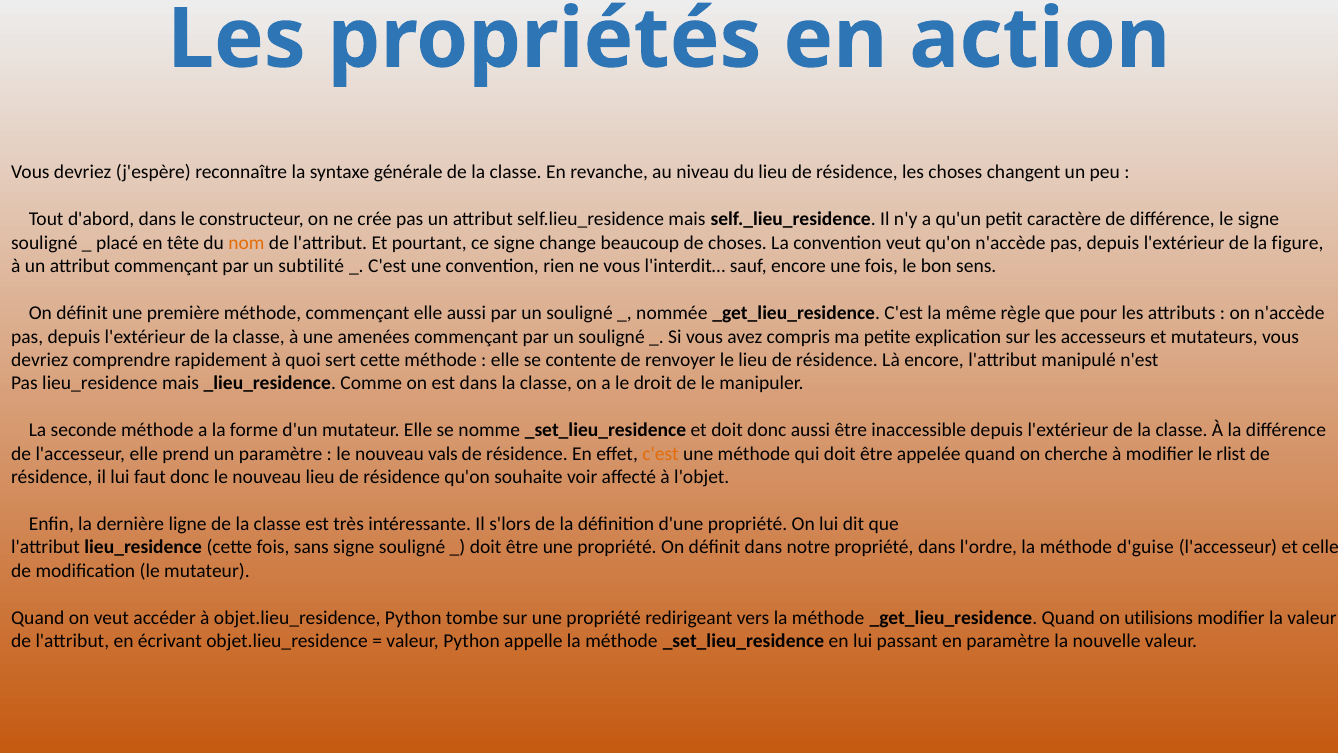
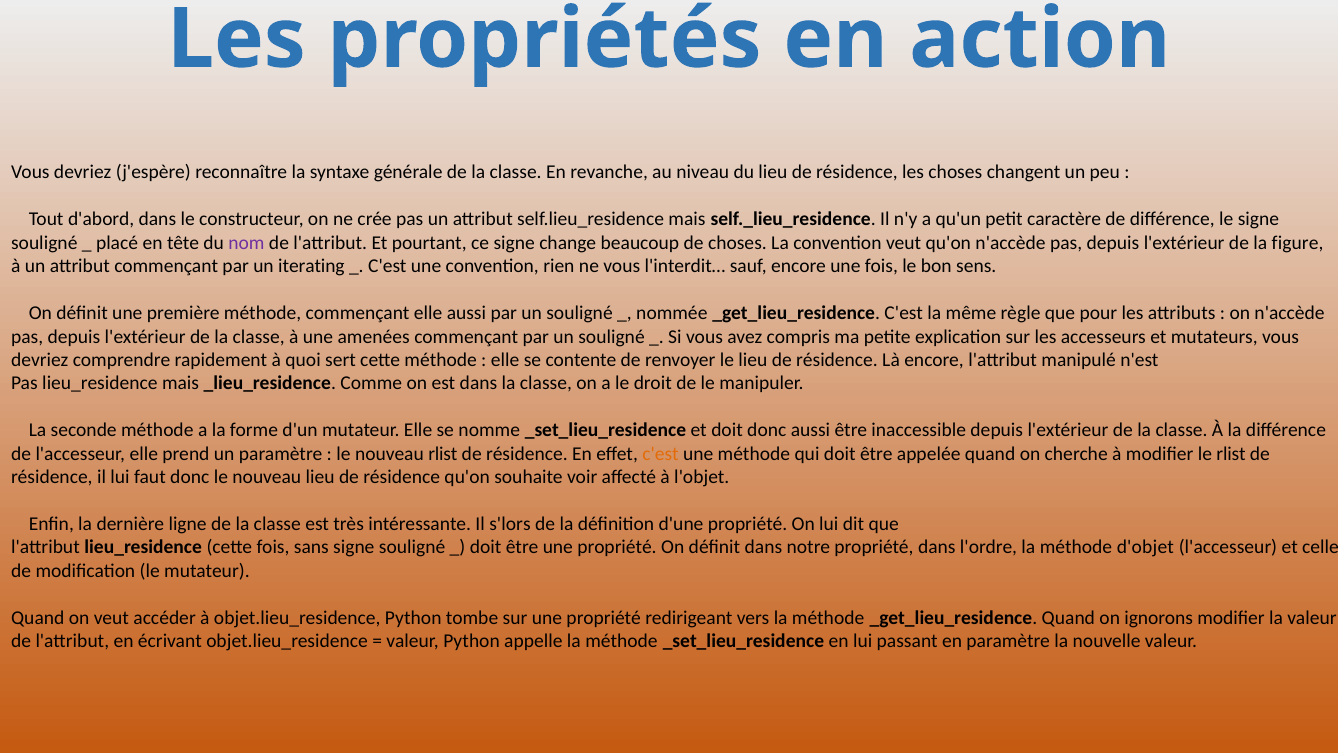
nom colour: orange -> purple
subtilité: subtilité -> iterating
nouveau vals: vals -> rlist
d'guise: d'guise -> d'objet
utilisions: utilisions -> ignorons
